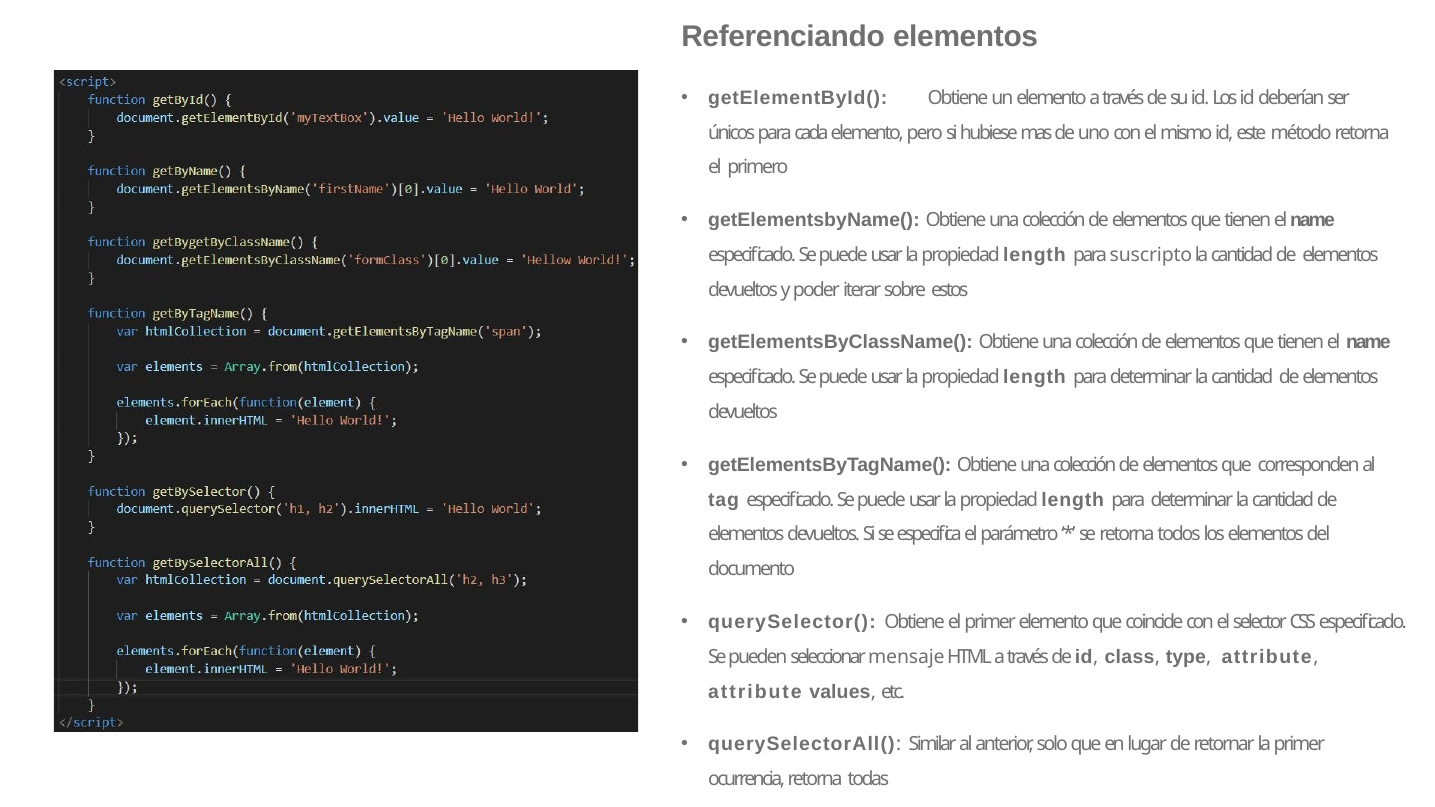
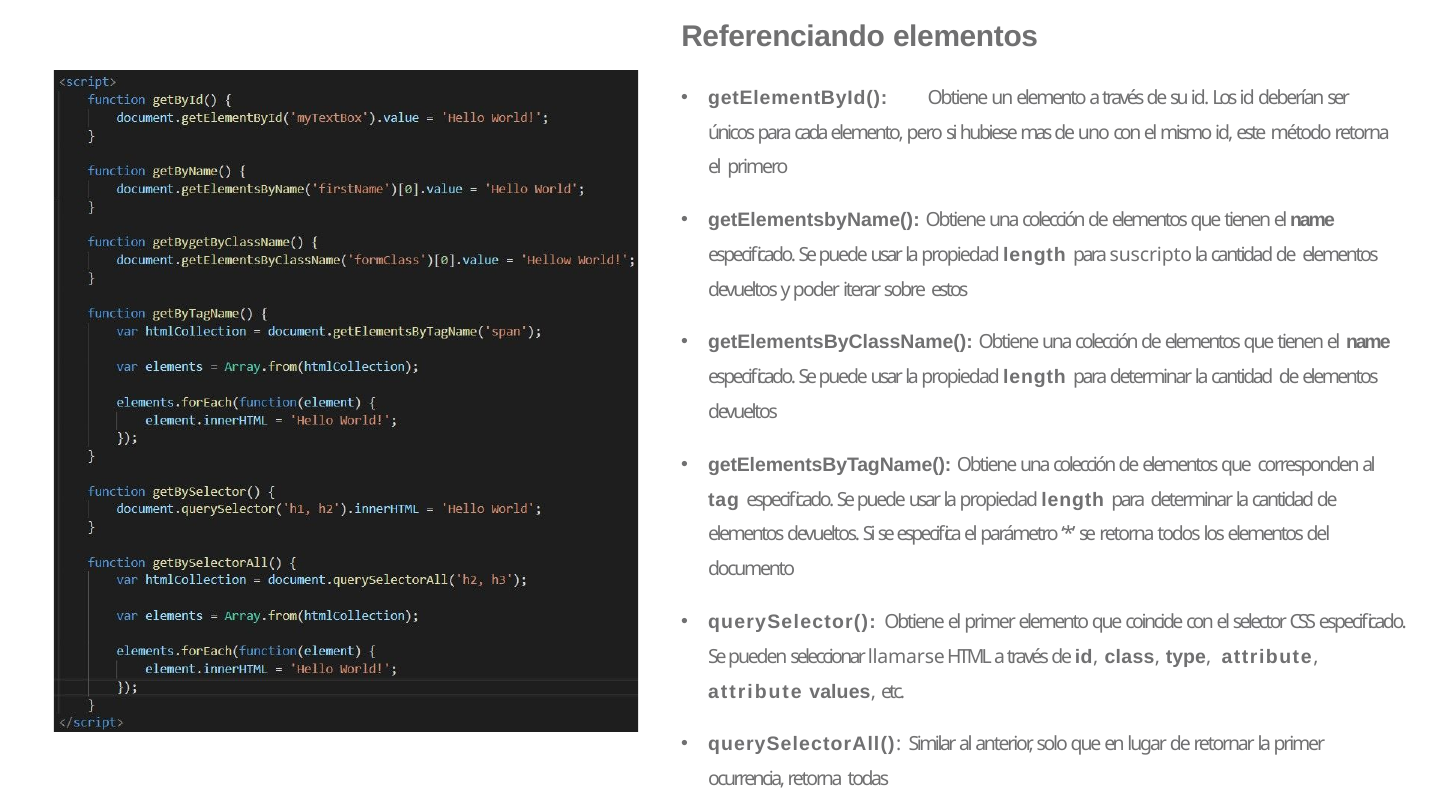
mensaje: mensaje -> llamarse
